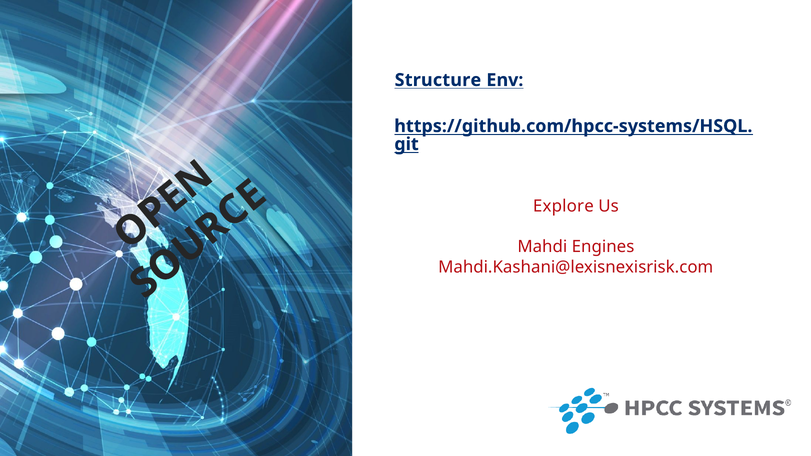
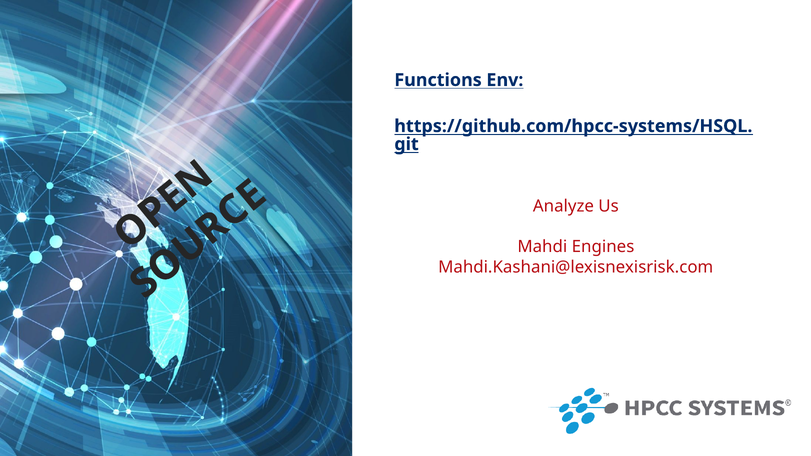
Structure: Structure -> Functions
Explore: Explore -> Analyze
